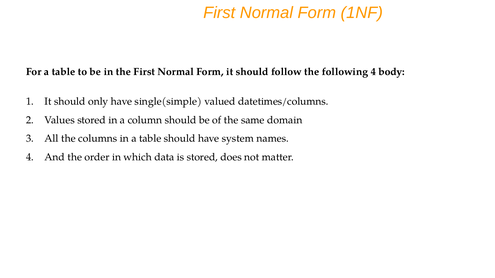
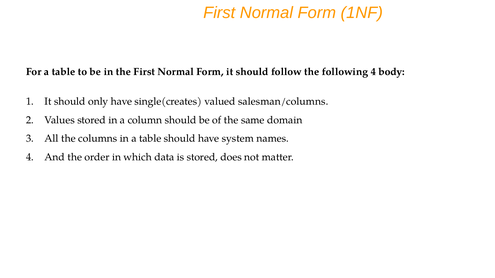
single(simple: single(simple -> single(creates
datetimes/columns: datetimes/columns -> salesman/columns
